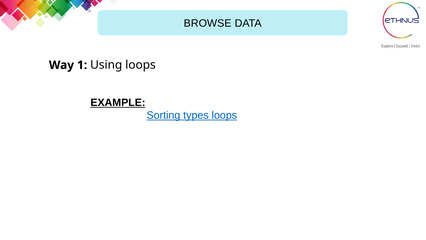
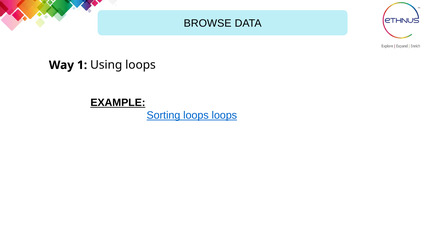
Sorting types: types -> loops
